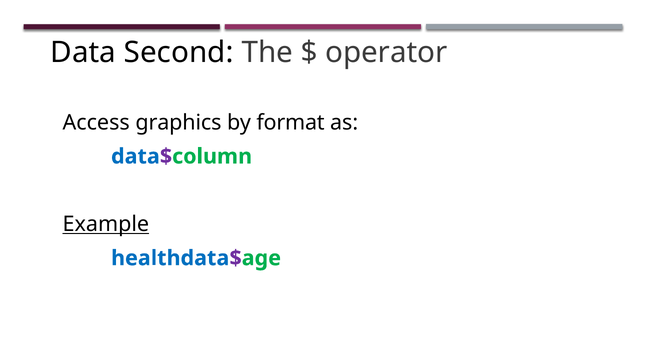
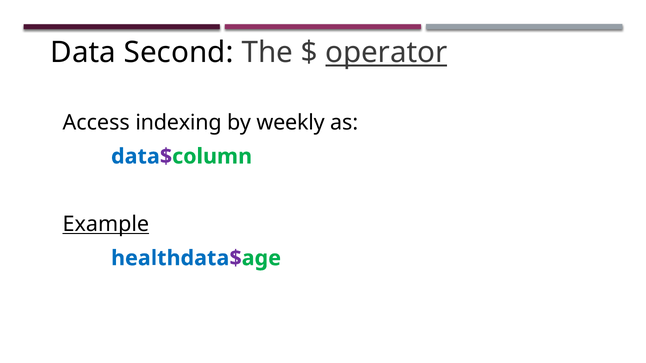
operator underline: none -> present
graphics: graphics -> indexing
format: format -> weekly
